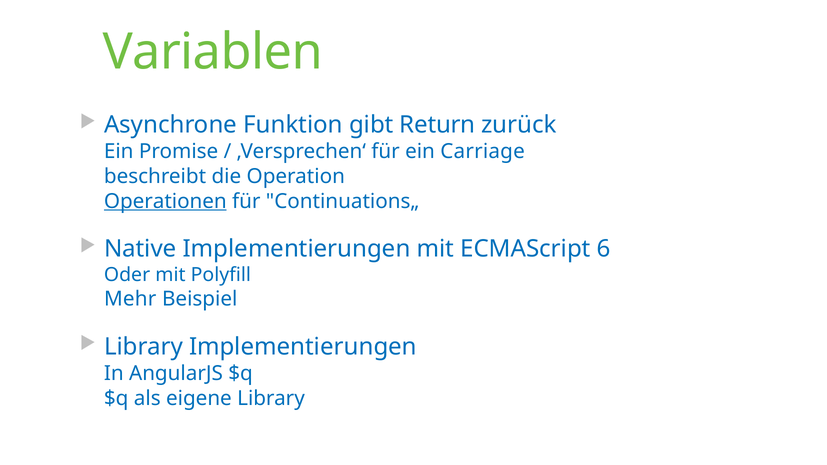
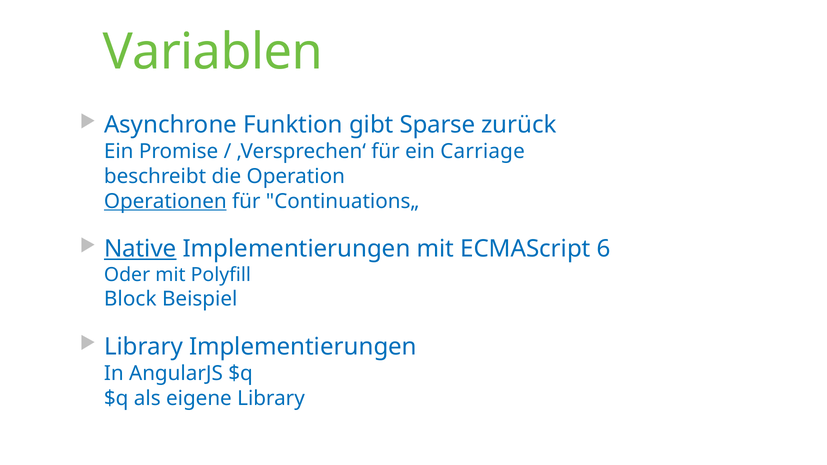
Return: Return -> Sparse
Native underline: none -> present
Mehr: Mehr -> Block
